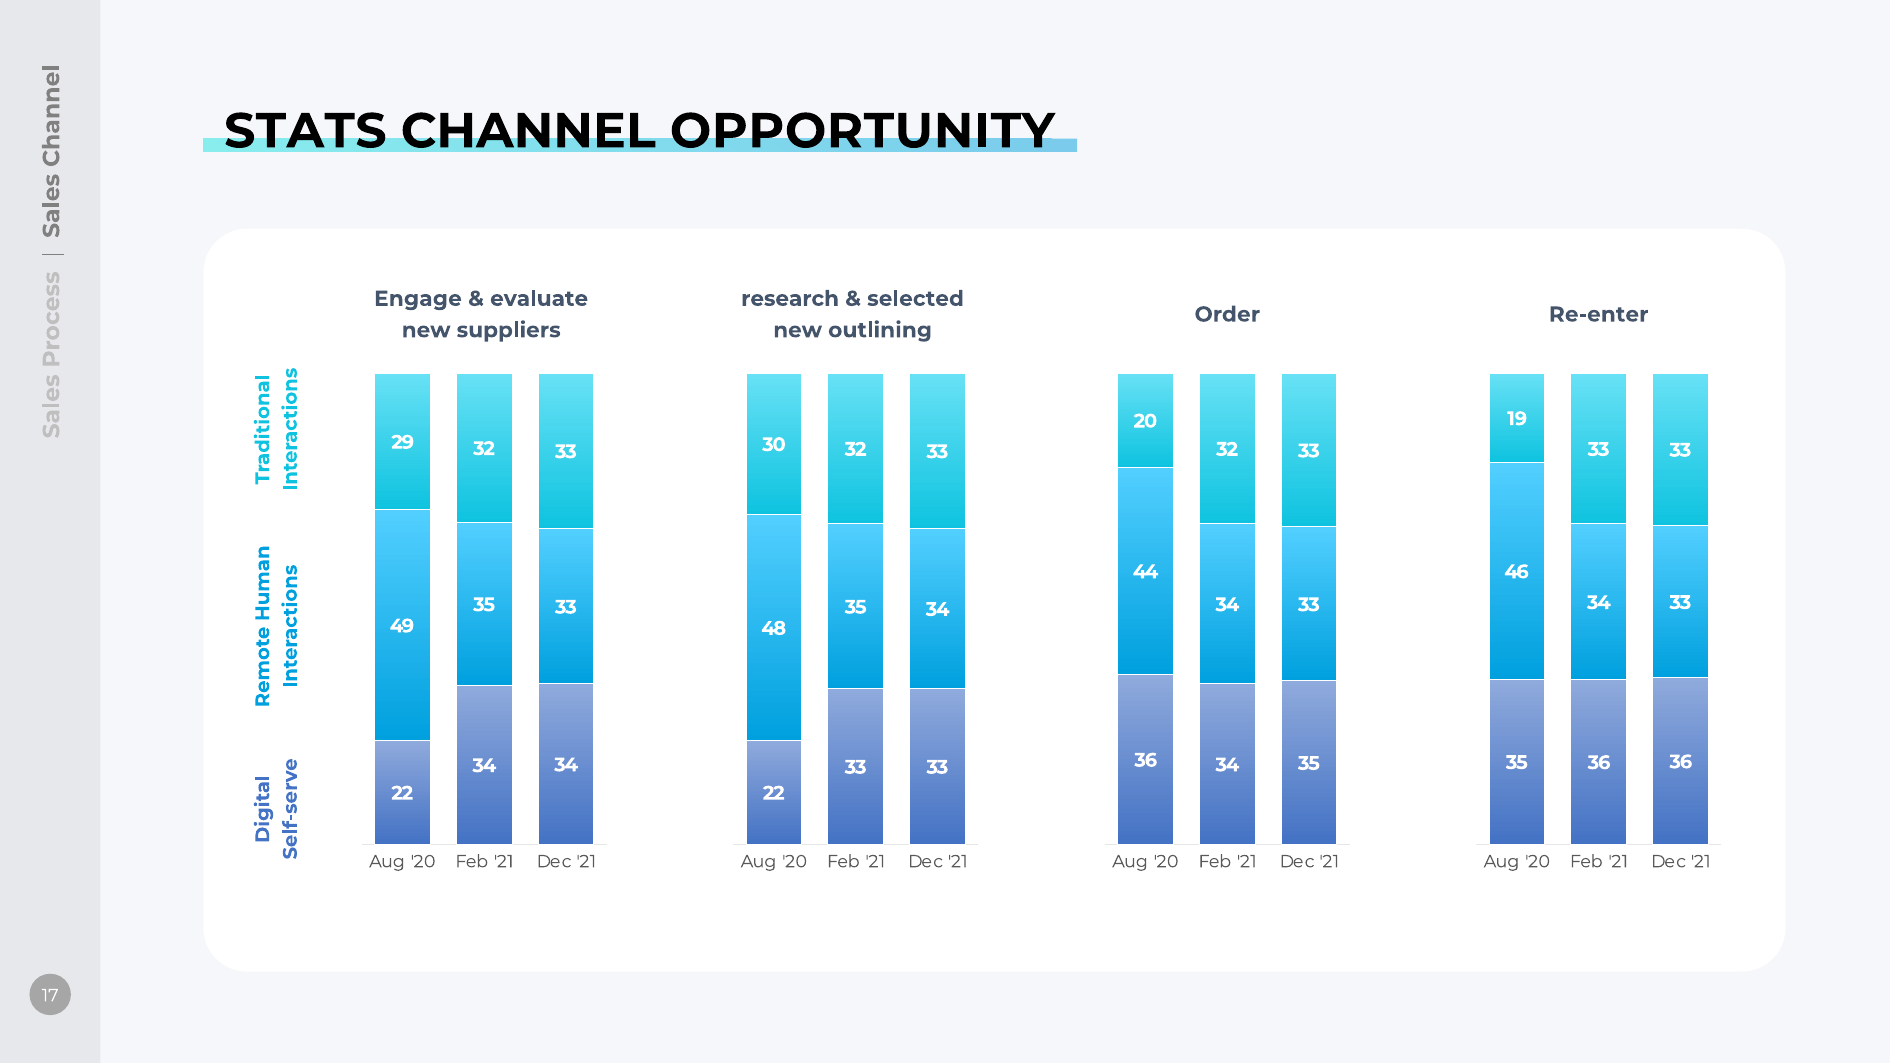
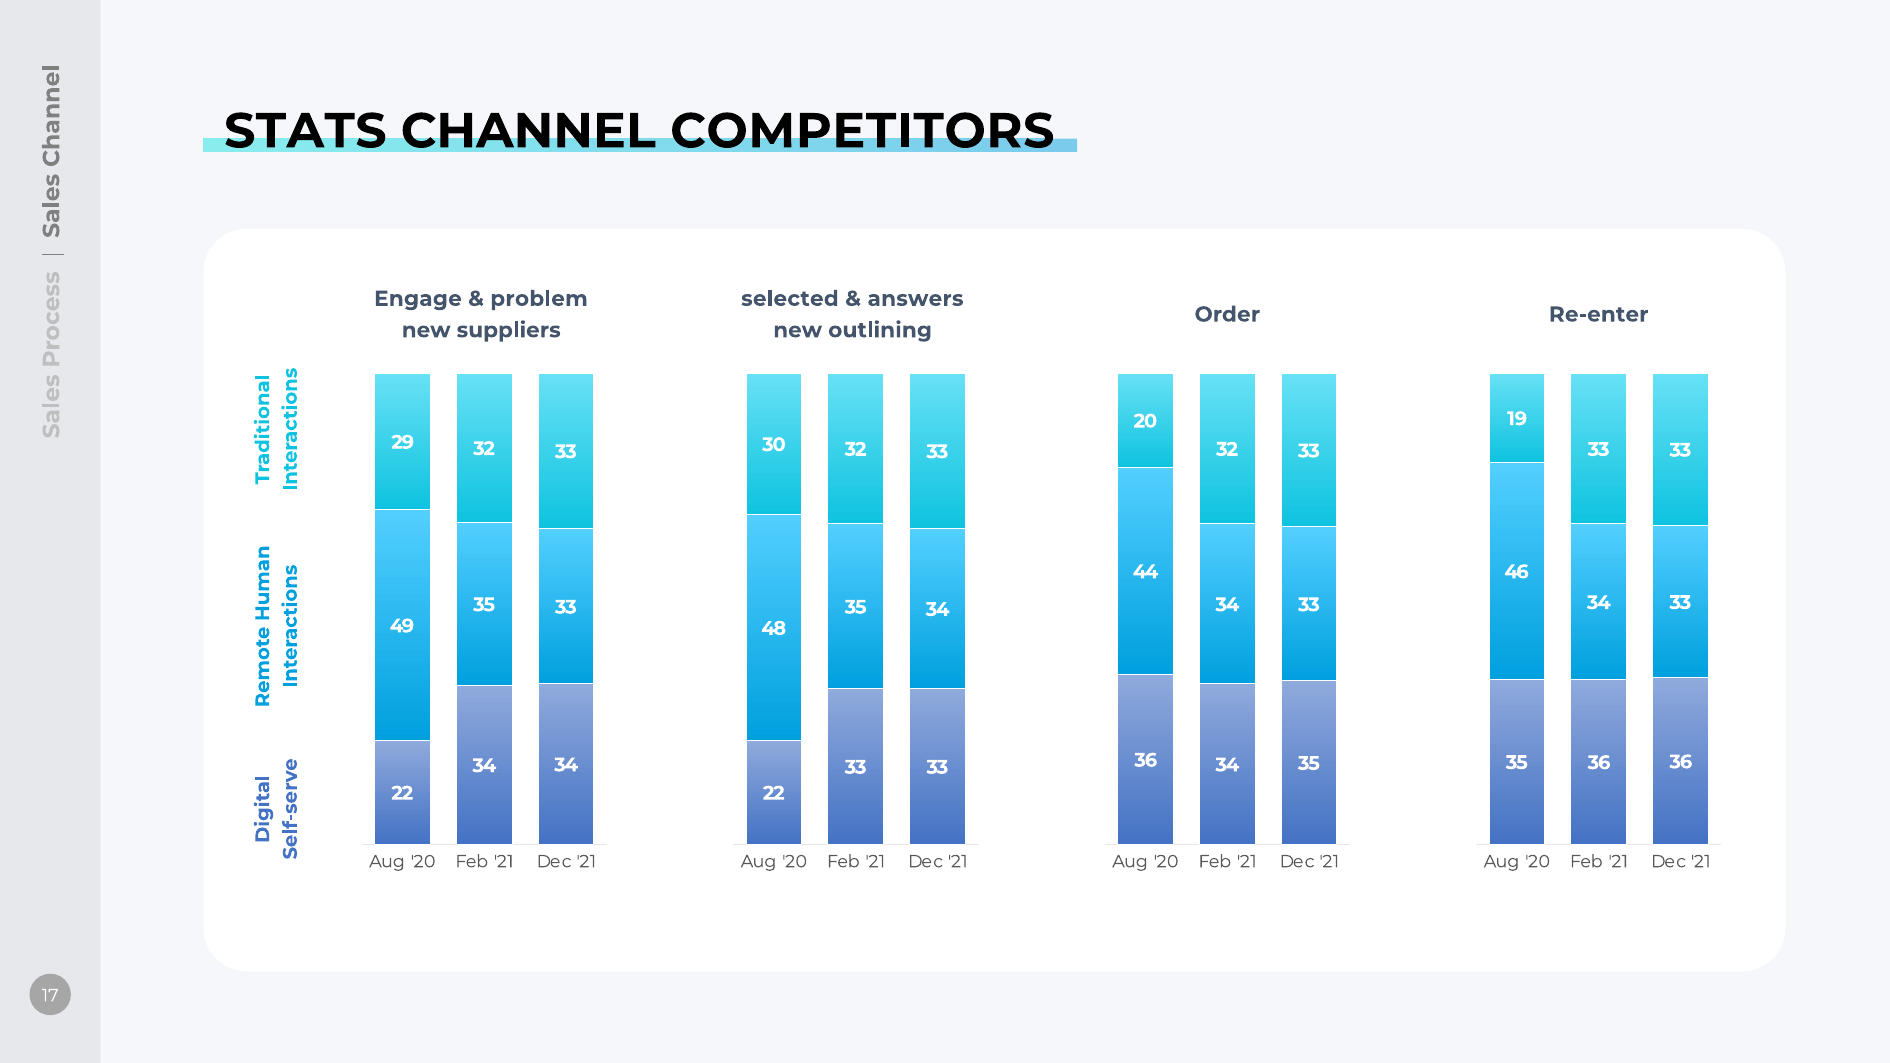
OPPORTUNITY: OPPORTUNITY -> COMPETITORS
evaluate: evaluate -> problem
research: research -> selected
selected: selected -> answers
